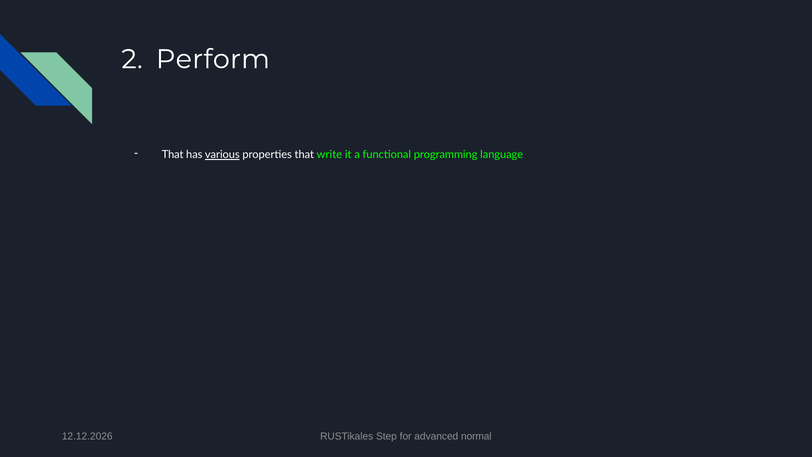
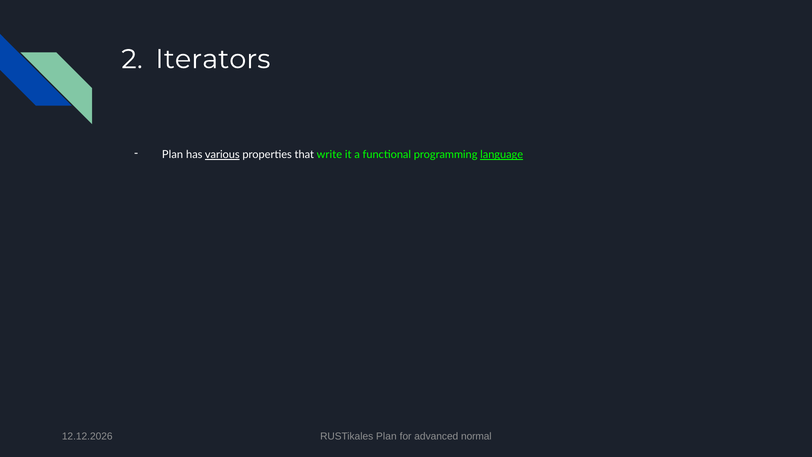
Perform: Perform -> Iterators
That at (173, 155): That -> Plan
language underline: none -> present
RUSTikales Step: Step -> Plan
